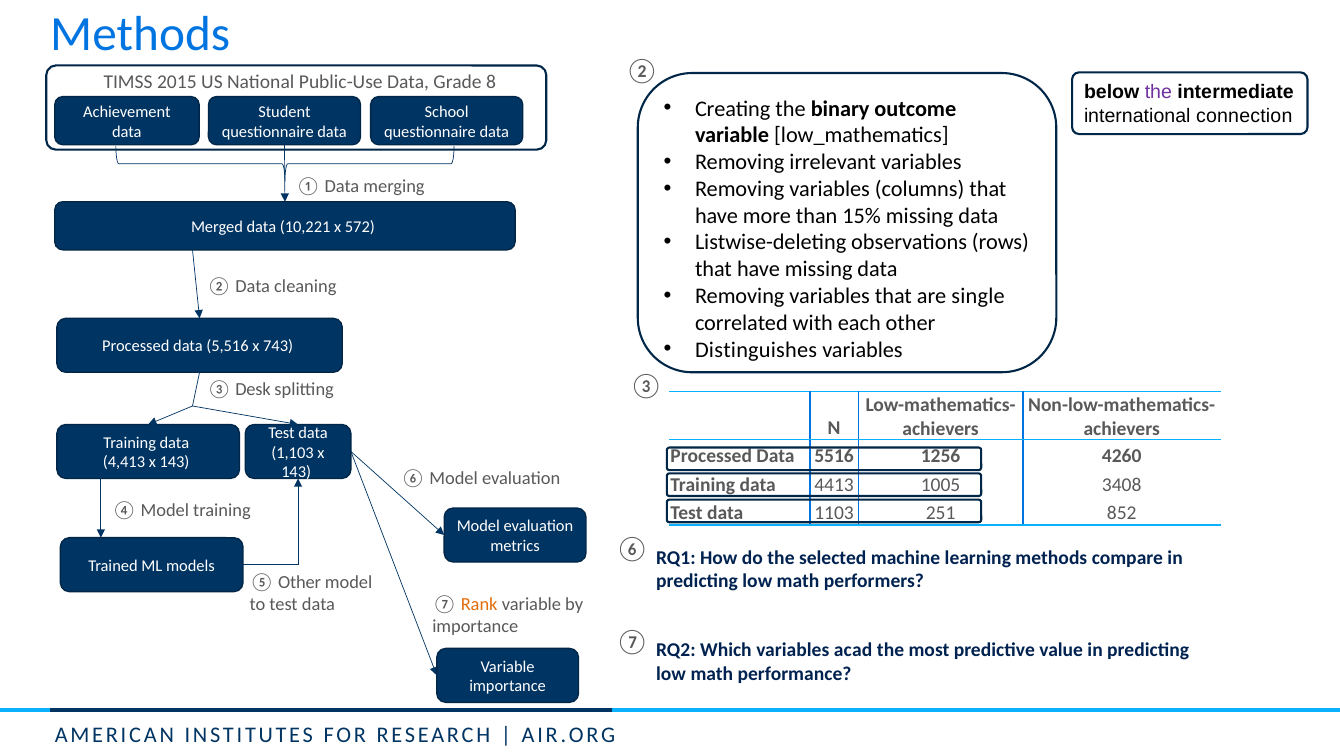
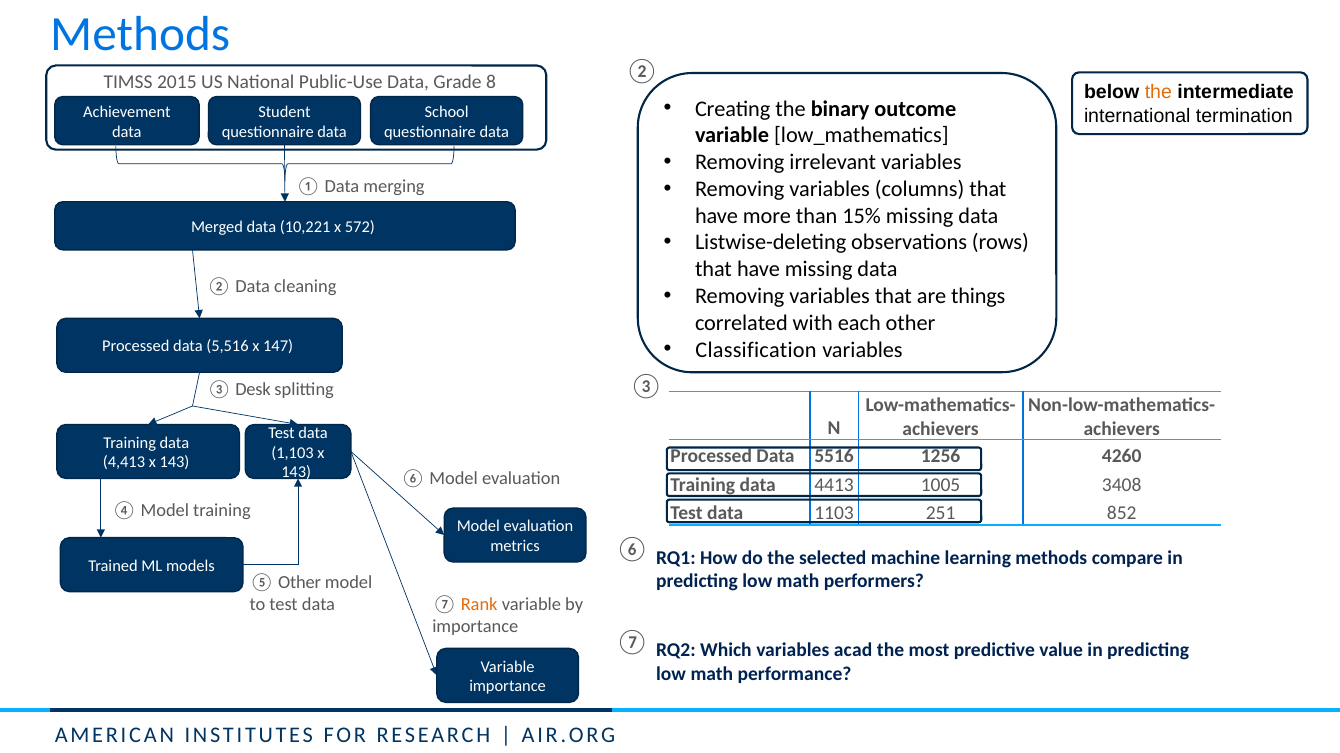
the at (1158, 93) colour: purple -> orange
connection: connection -> termination
single: single -> things
Distinguishes: Distinguishes -> Classification
743: 743 -> 147
